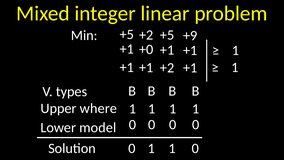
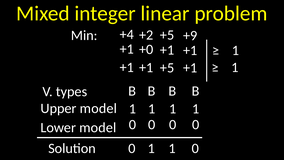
+5 at (127, 34): +5 -> +4
+2 at (167, 68): +2 -> +5
Upper where: where -> model
